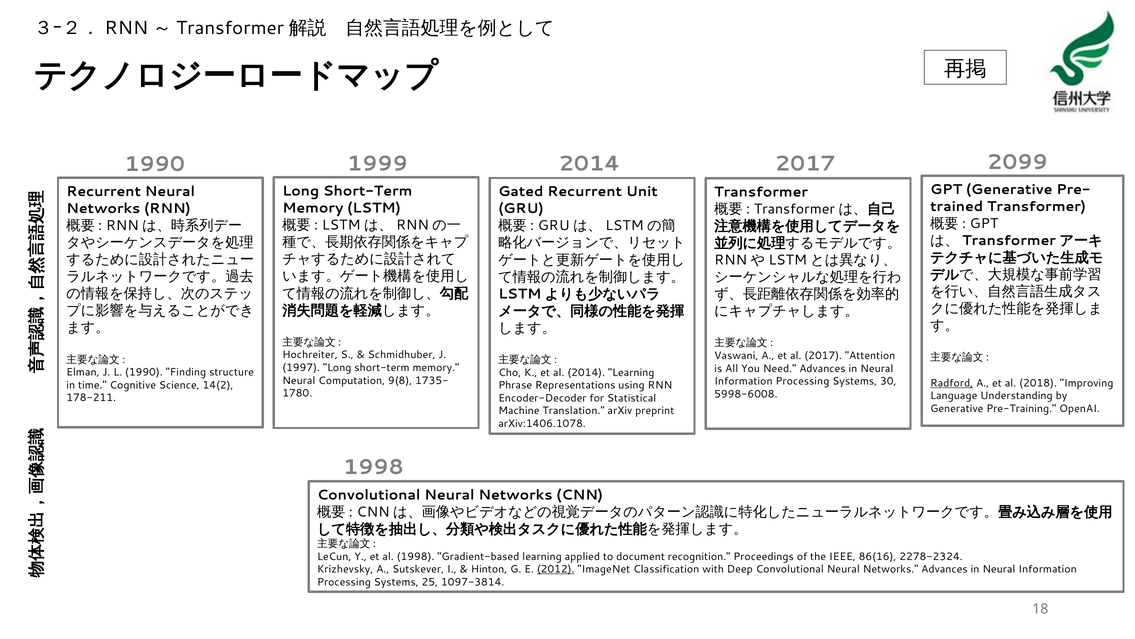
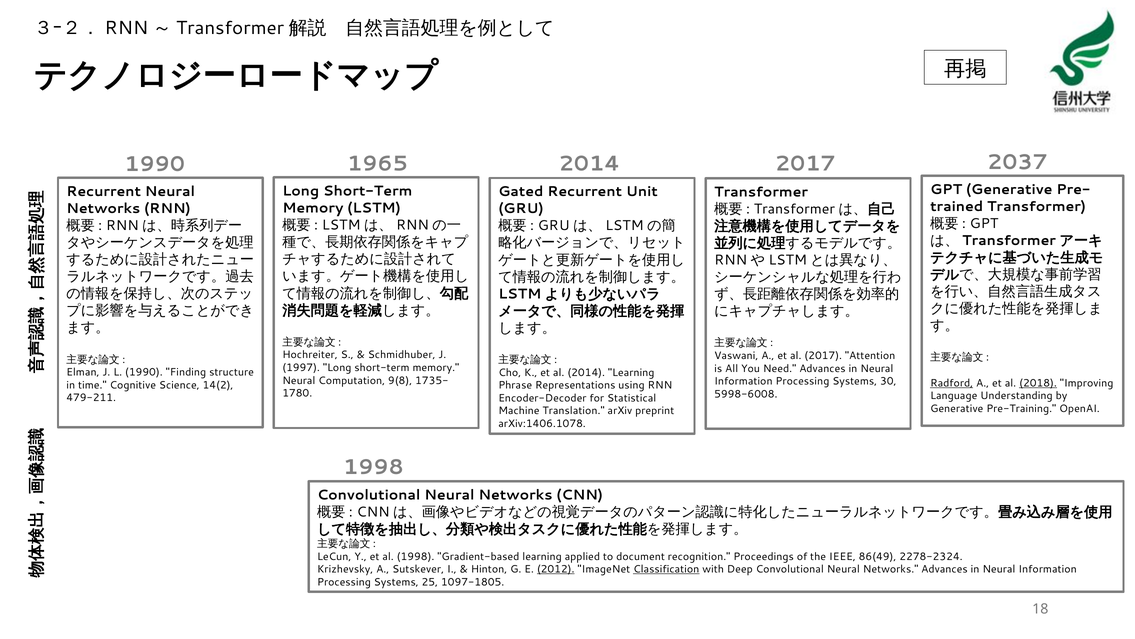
1999: 1999 -> 1965
2099: 2099 -> 2037
2018 underline: none -> present
178-211: 178-211 -> 479-211
86(16: 86(16 -> 86(49
Classification underline: none -> present
1097-3814: 1097-3814 -> 1097-1805
